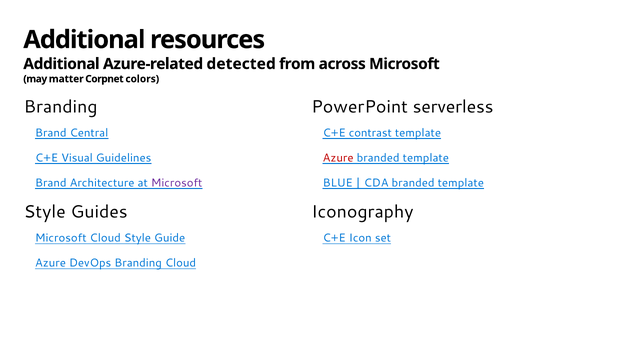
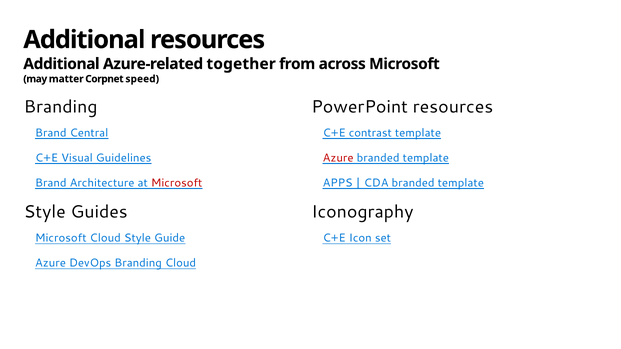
detected: detected -> together
colors: colors -> speed
PowerPoint serverless: serverless -> resources
Microsoft at (177, 183) colour: purple -> red
BLUE: BLUE -> APPS
